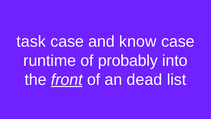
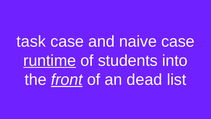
know: know -> naive
runtime underline: none -> present
probably: probably -> students
